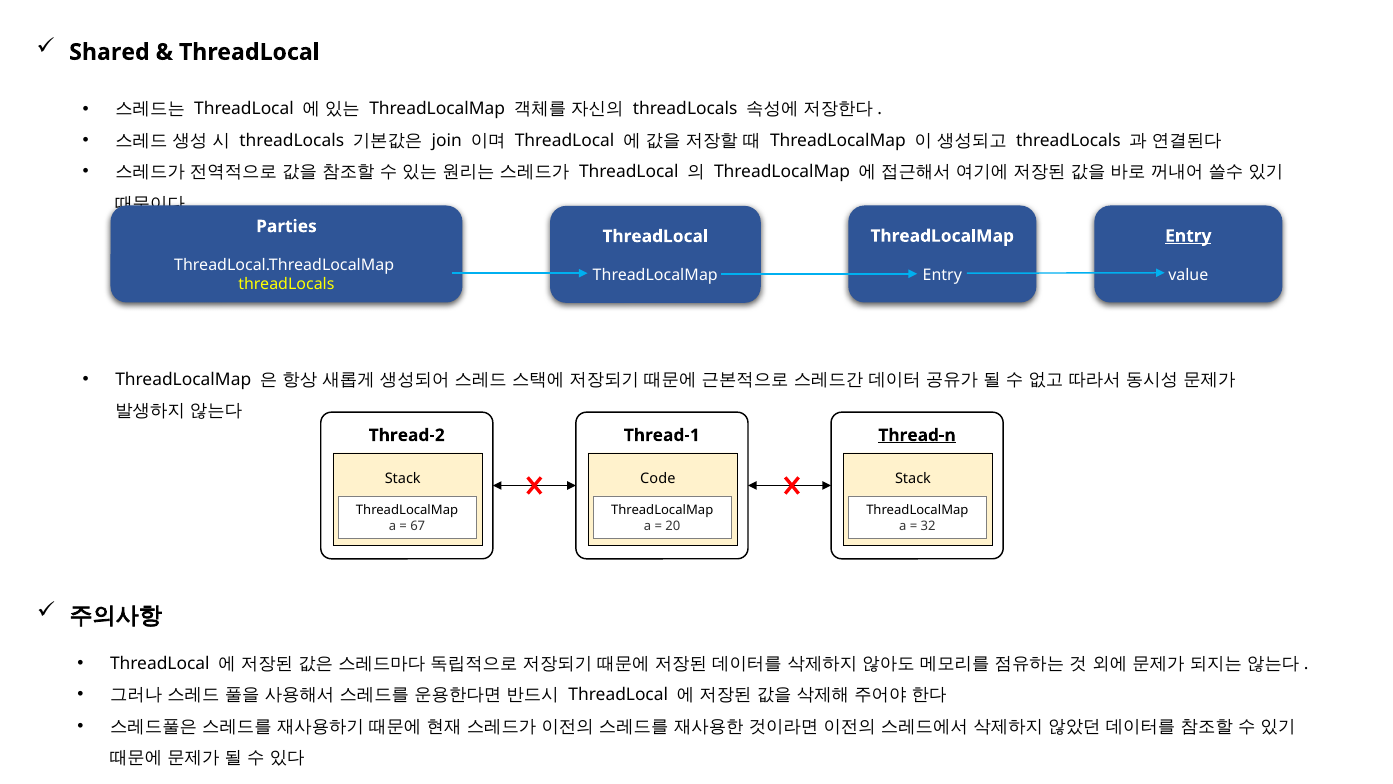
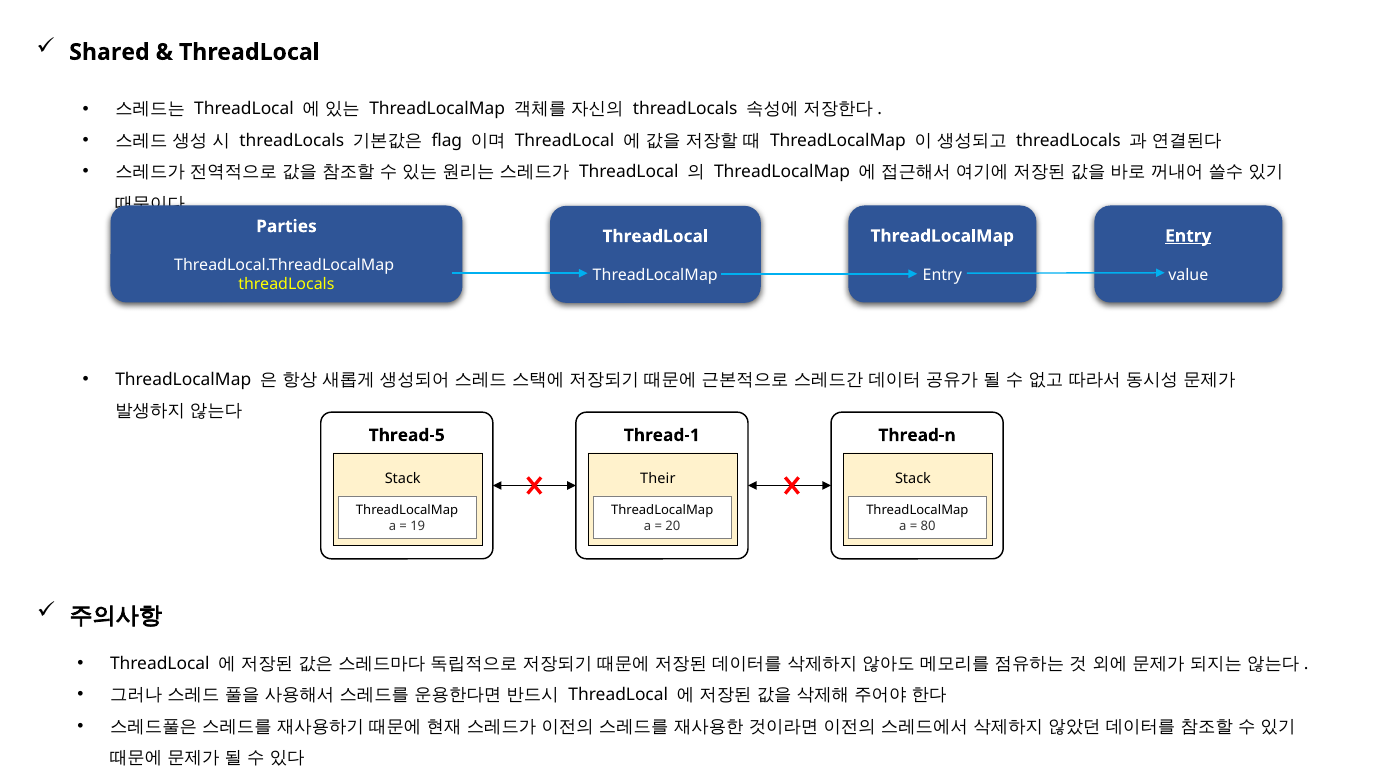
join: join -> flag
Thread-2: Thread-2 -> Thread-5
Thread-n underline: present -> none
Code: Code -> Their
67: 67 -> 19
32: 32 -> 80
